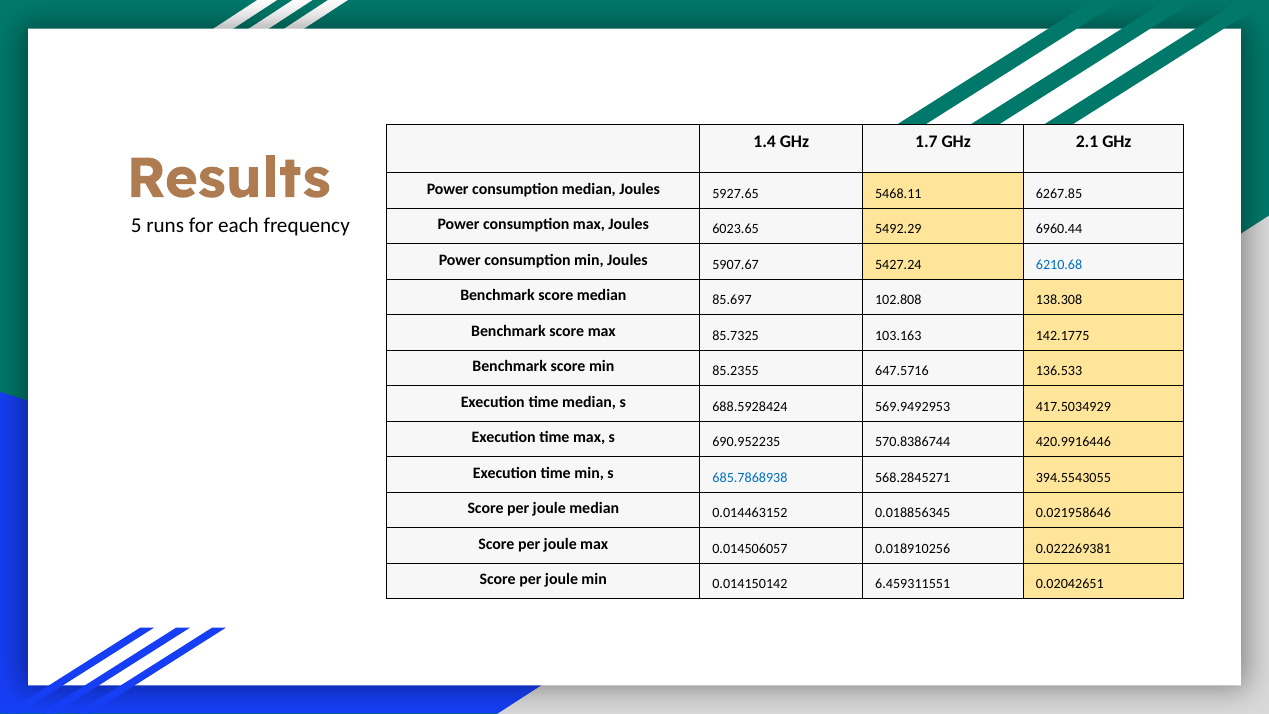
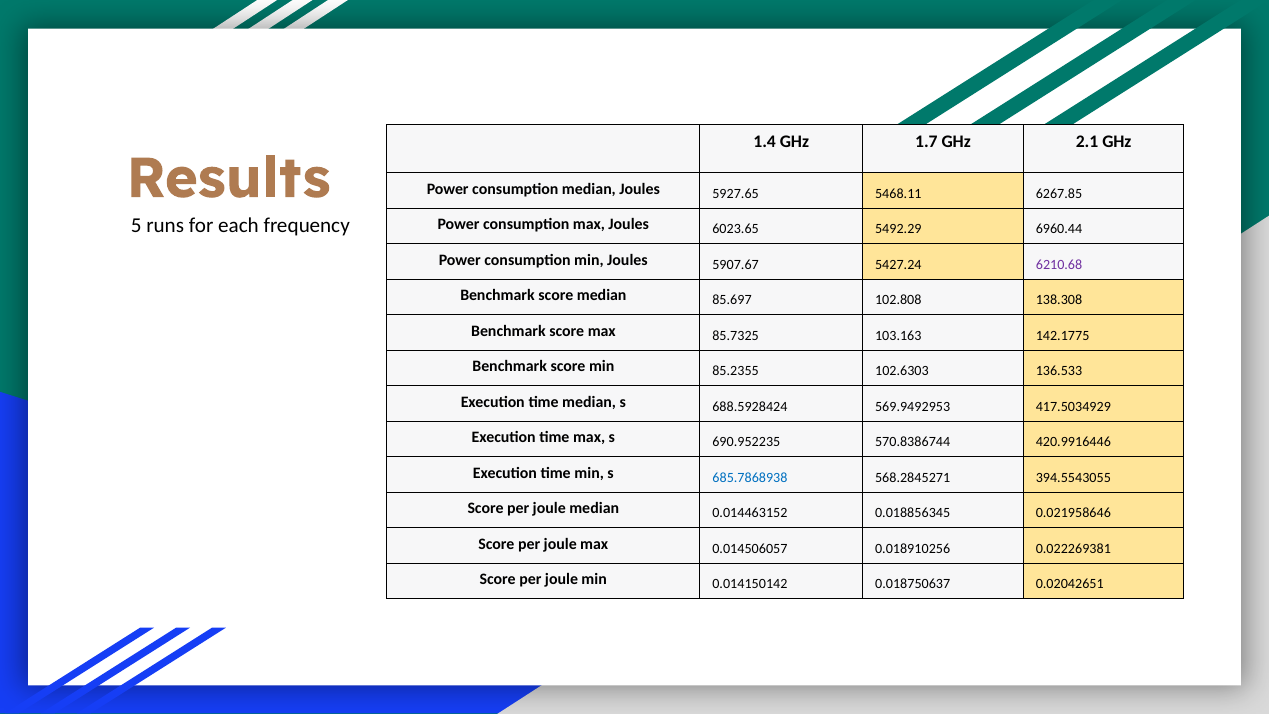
6210.68 colour: blue -> purple
647.5716: 647.5716 -> 102.6303
6.459311551: 6.459311551 -> 0.018750637
